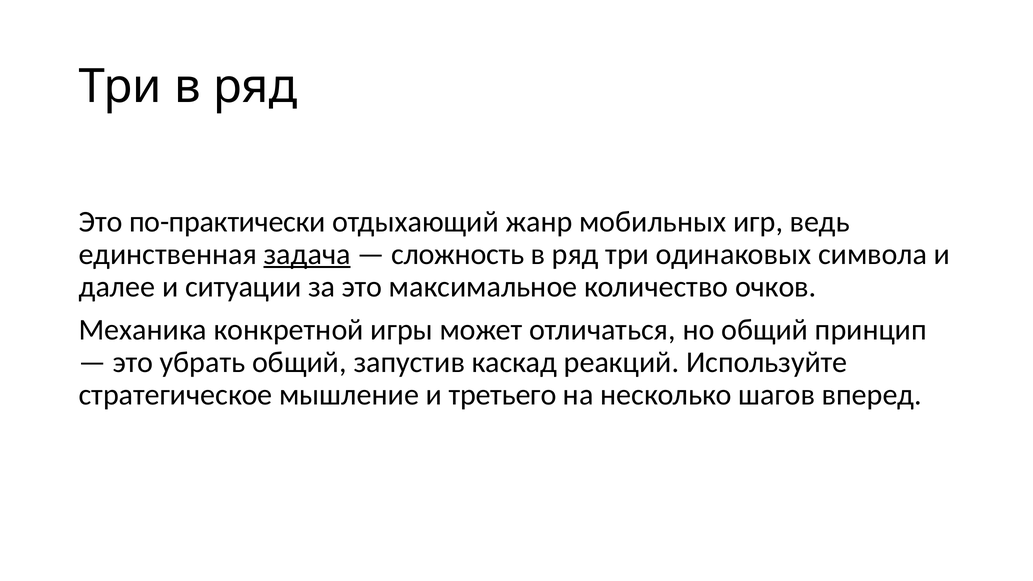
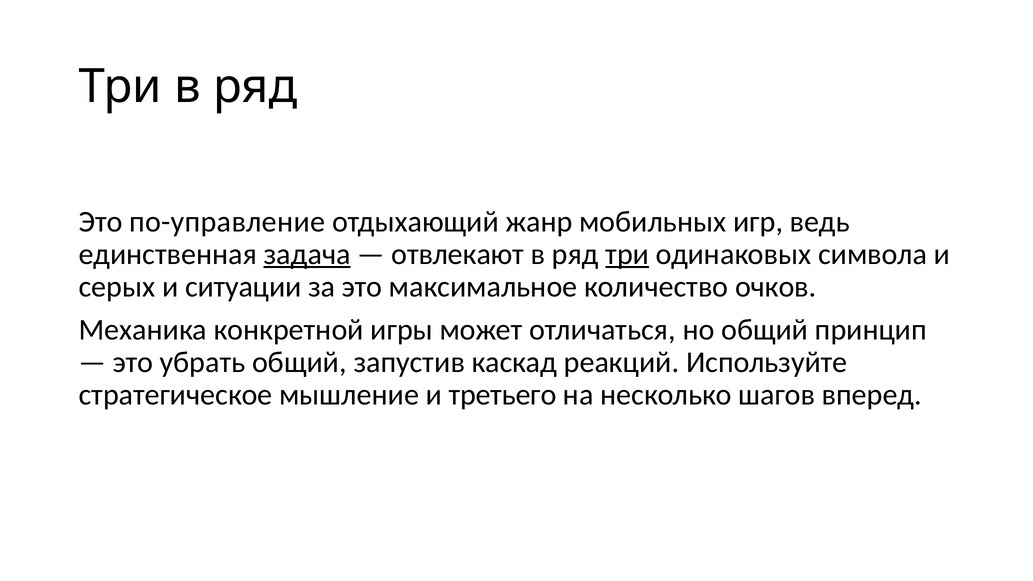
по-практически: по-практически -> по-управление
сложность: сложность -> отвлекают
три at (627, 254) underline: none -> present
далее: далее -> серых
